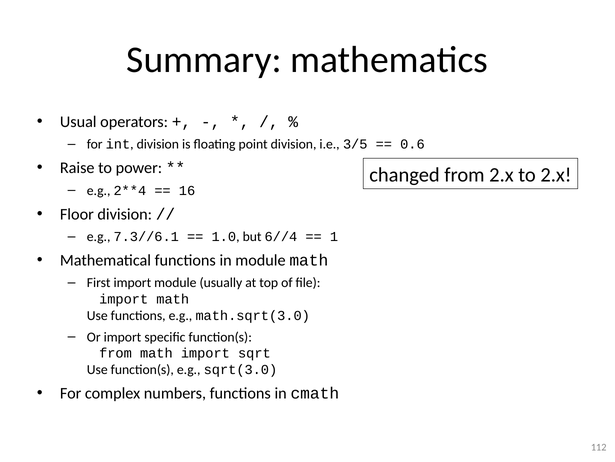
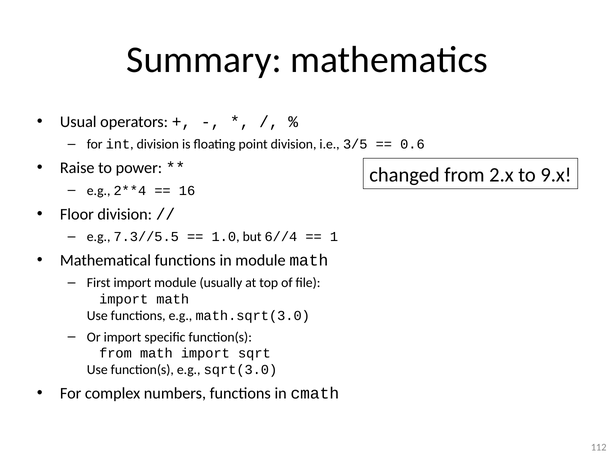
to 2.x: 2.x -> 9.x
7.3//6.1: 7.3//6.1 -> 7.3//5.5
